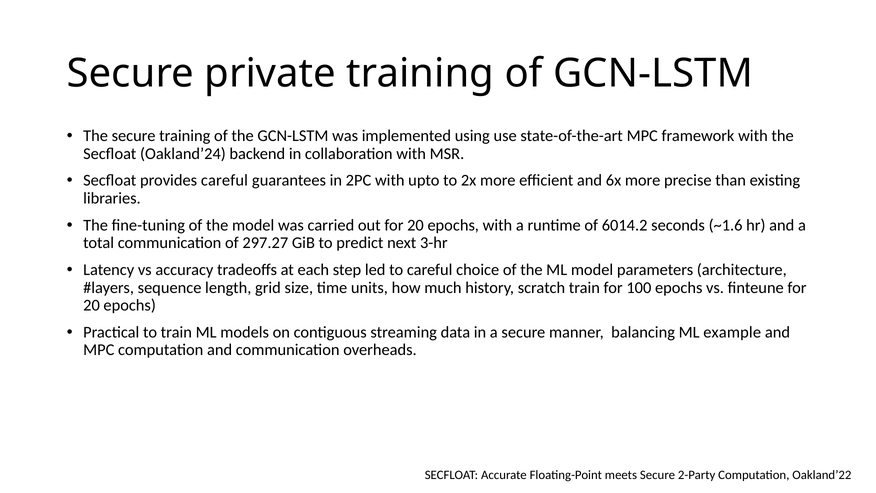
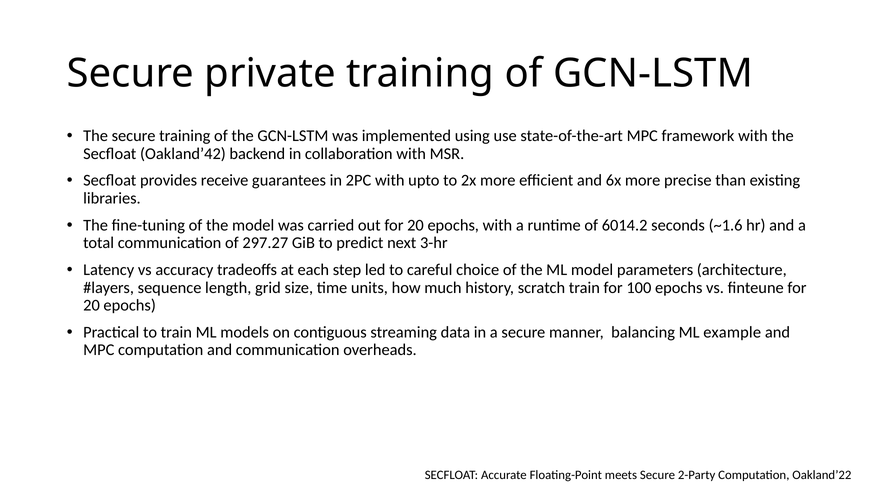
Oakland’24: Oakland’24 -> Oakland’42
provides careful: careful -> receive
